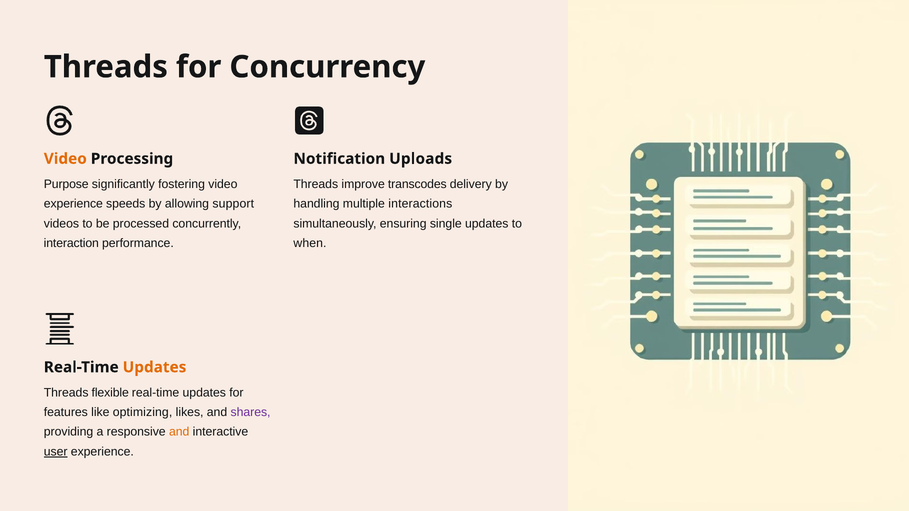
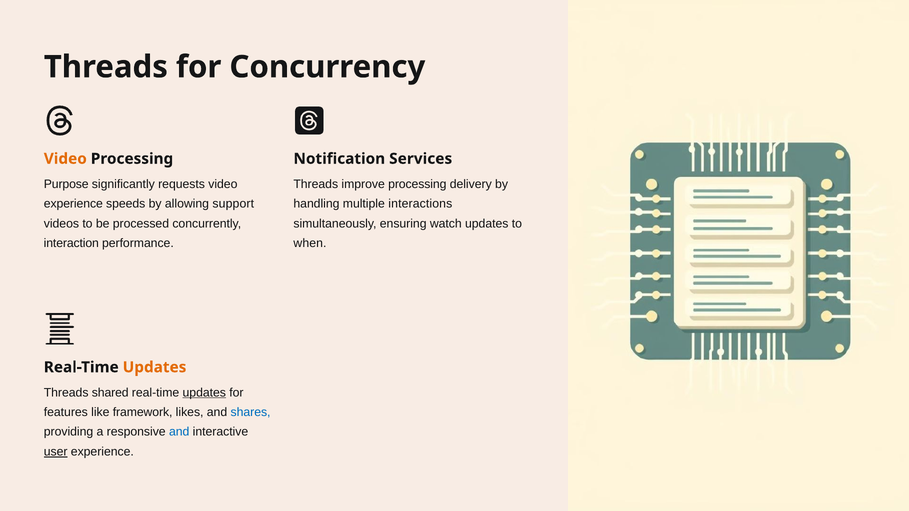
Uploads: Uploads -> Services
fostering: fostering -> requests
improve transcodes: transcodes -> processing
single: single -> watch
flexible: flexible -> shared
updates at (204, 393) underline: none -> present
optimizing: optimizing -> framework
shares colour: purple -> blue
and at (179, 432) colour: orange -> blue
